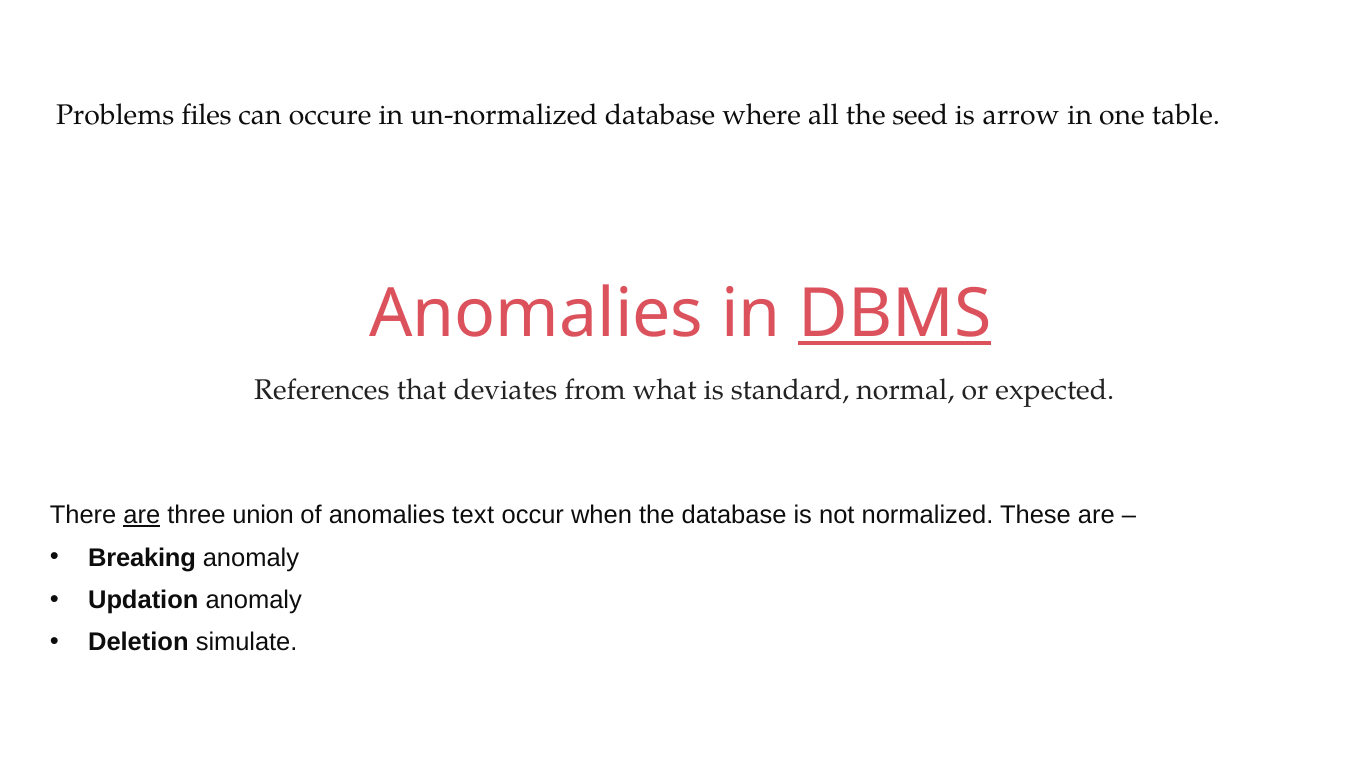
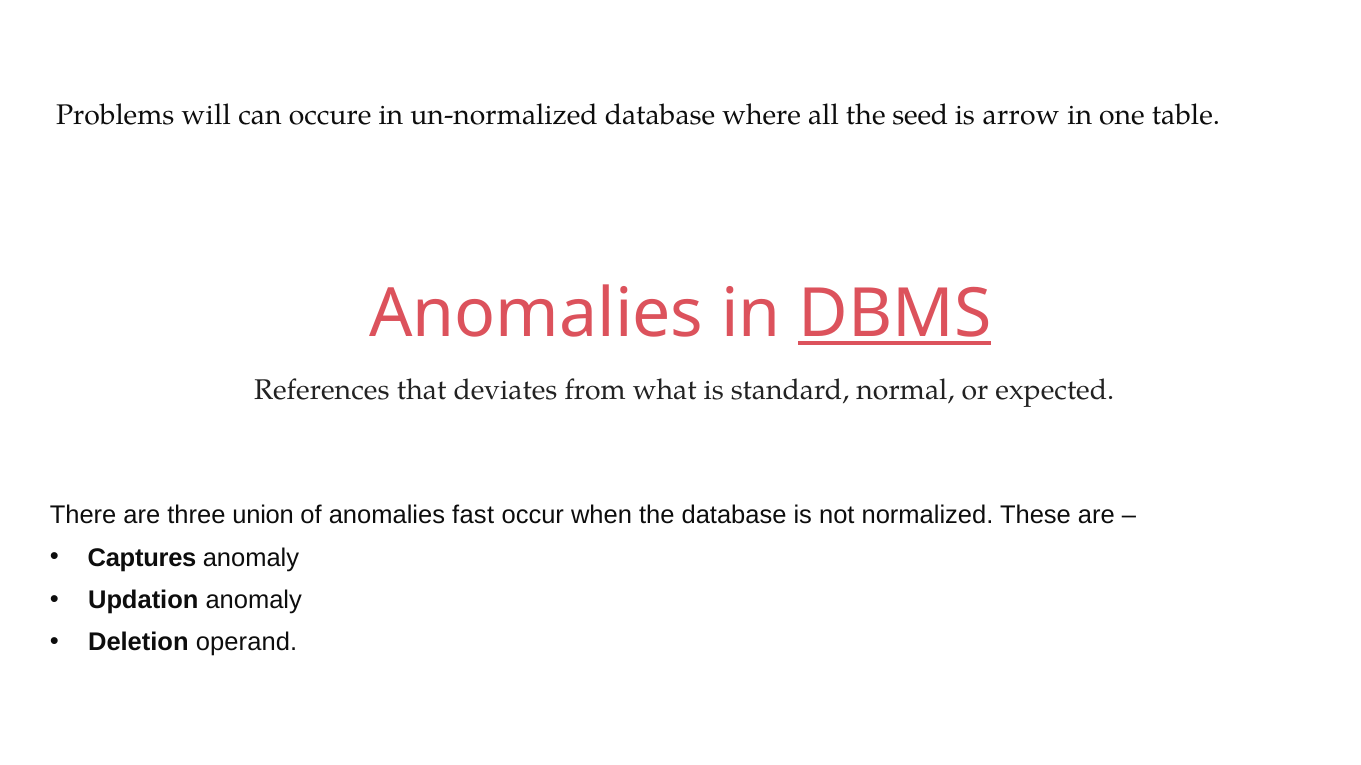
files: files -> will
are at (142, 515) underline: present -> none
text: text -> fast
Breaking: Breaking -> Captures
simulate: simulate -> operand
